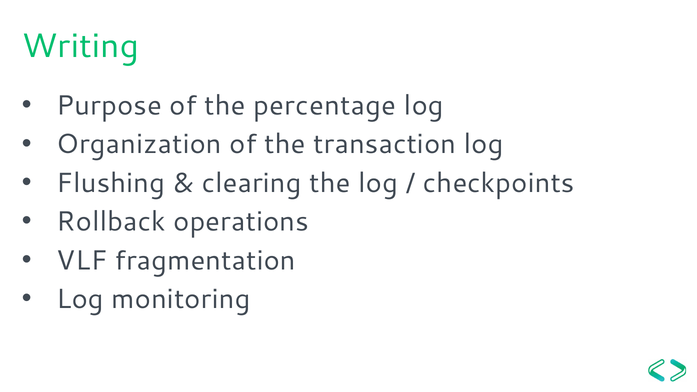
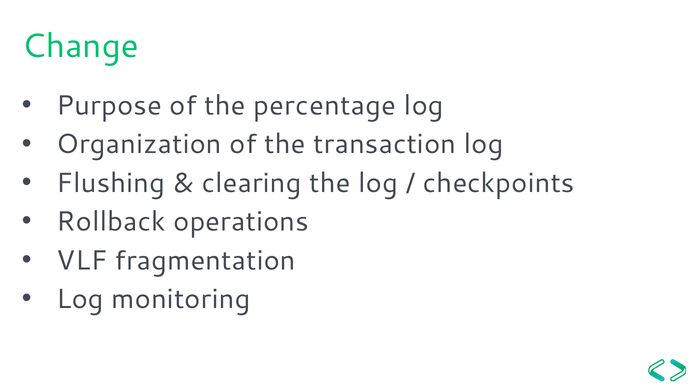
Writing: Writing -> Change
